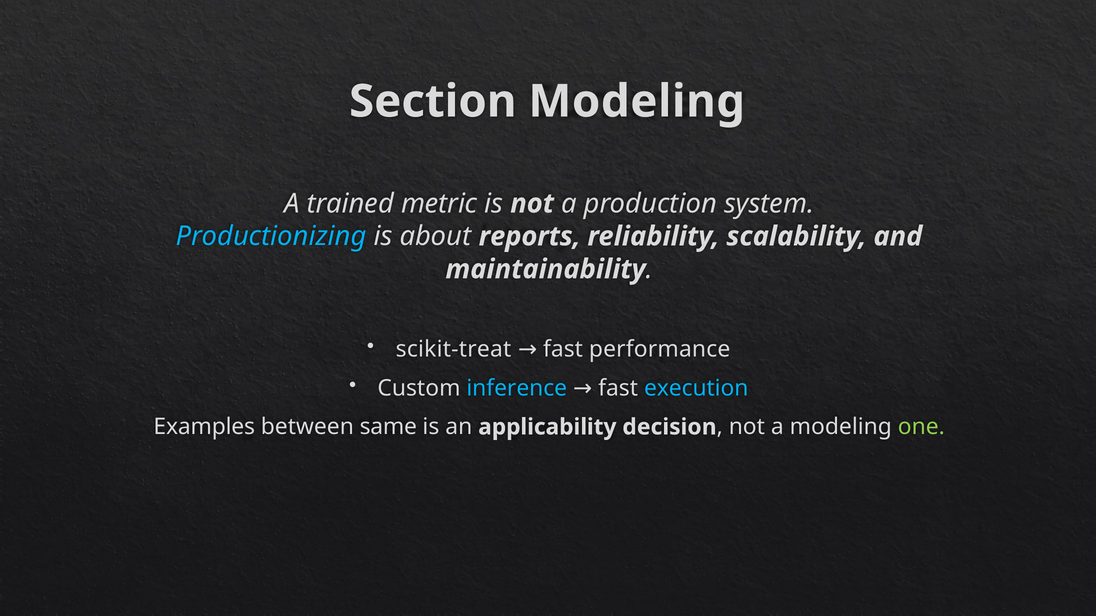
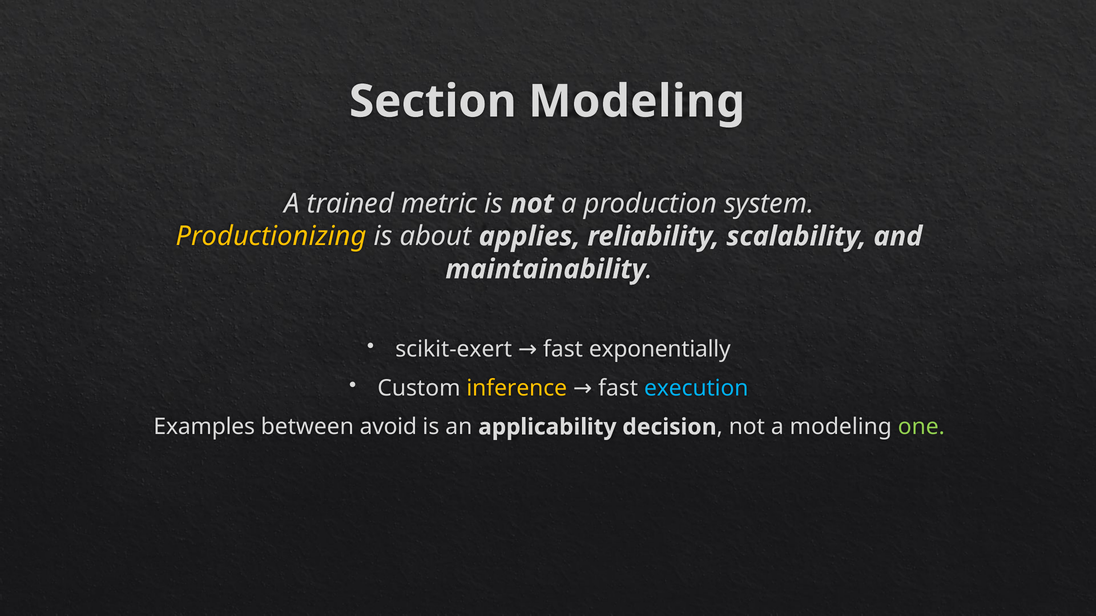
Productionizing colour: light blue -> yellow
reports: reports -> applies
scikit-treat: scikit-treat -> scikit-exert
performance: performance -> exponentially
inference colour: light blue -> yellow
same: same -> avoid
